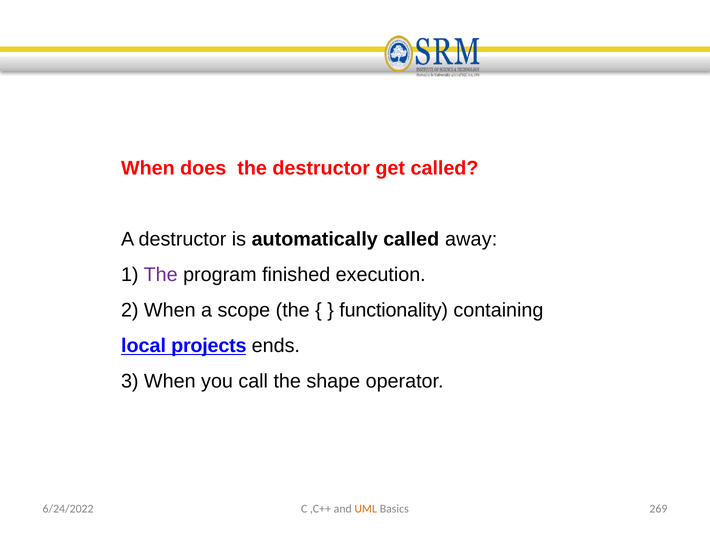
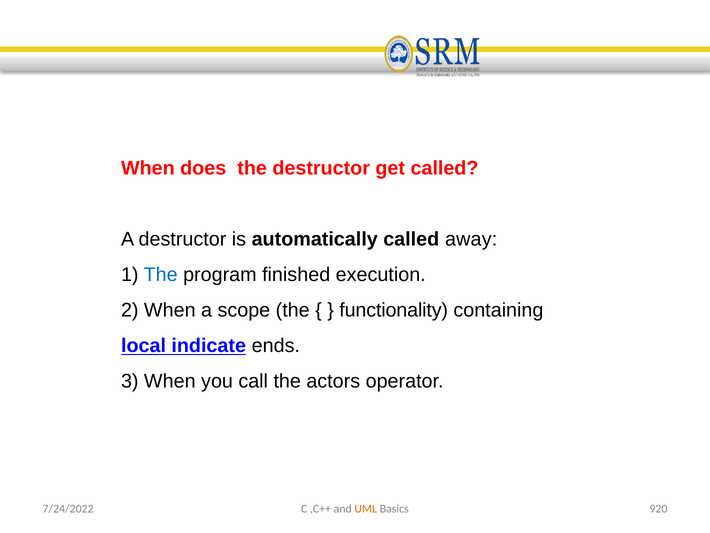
The at (161, 275) colour: purple -> blue
projects: projects -> indicate
shape: shape -> actors
6/24/2022: 6/24/2022 -> 7/24/2022
269: 269 -> 920
